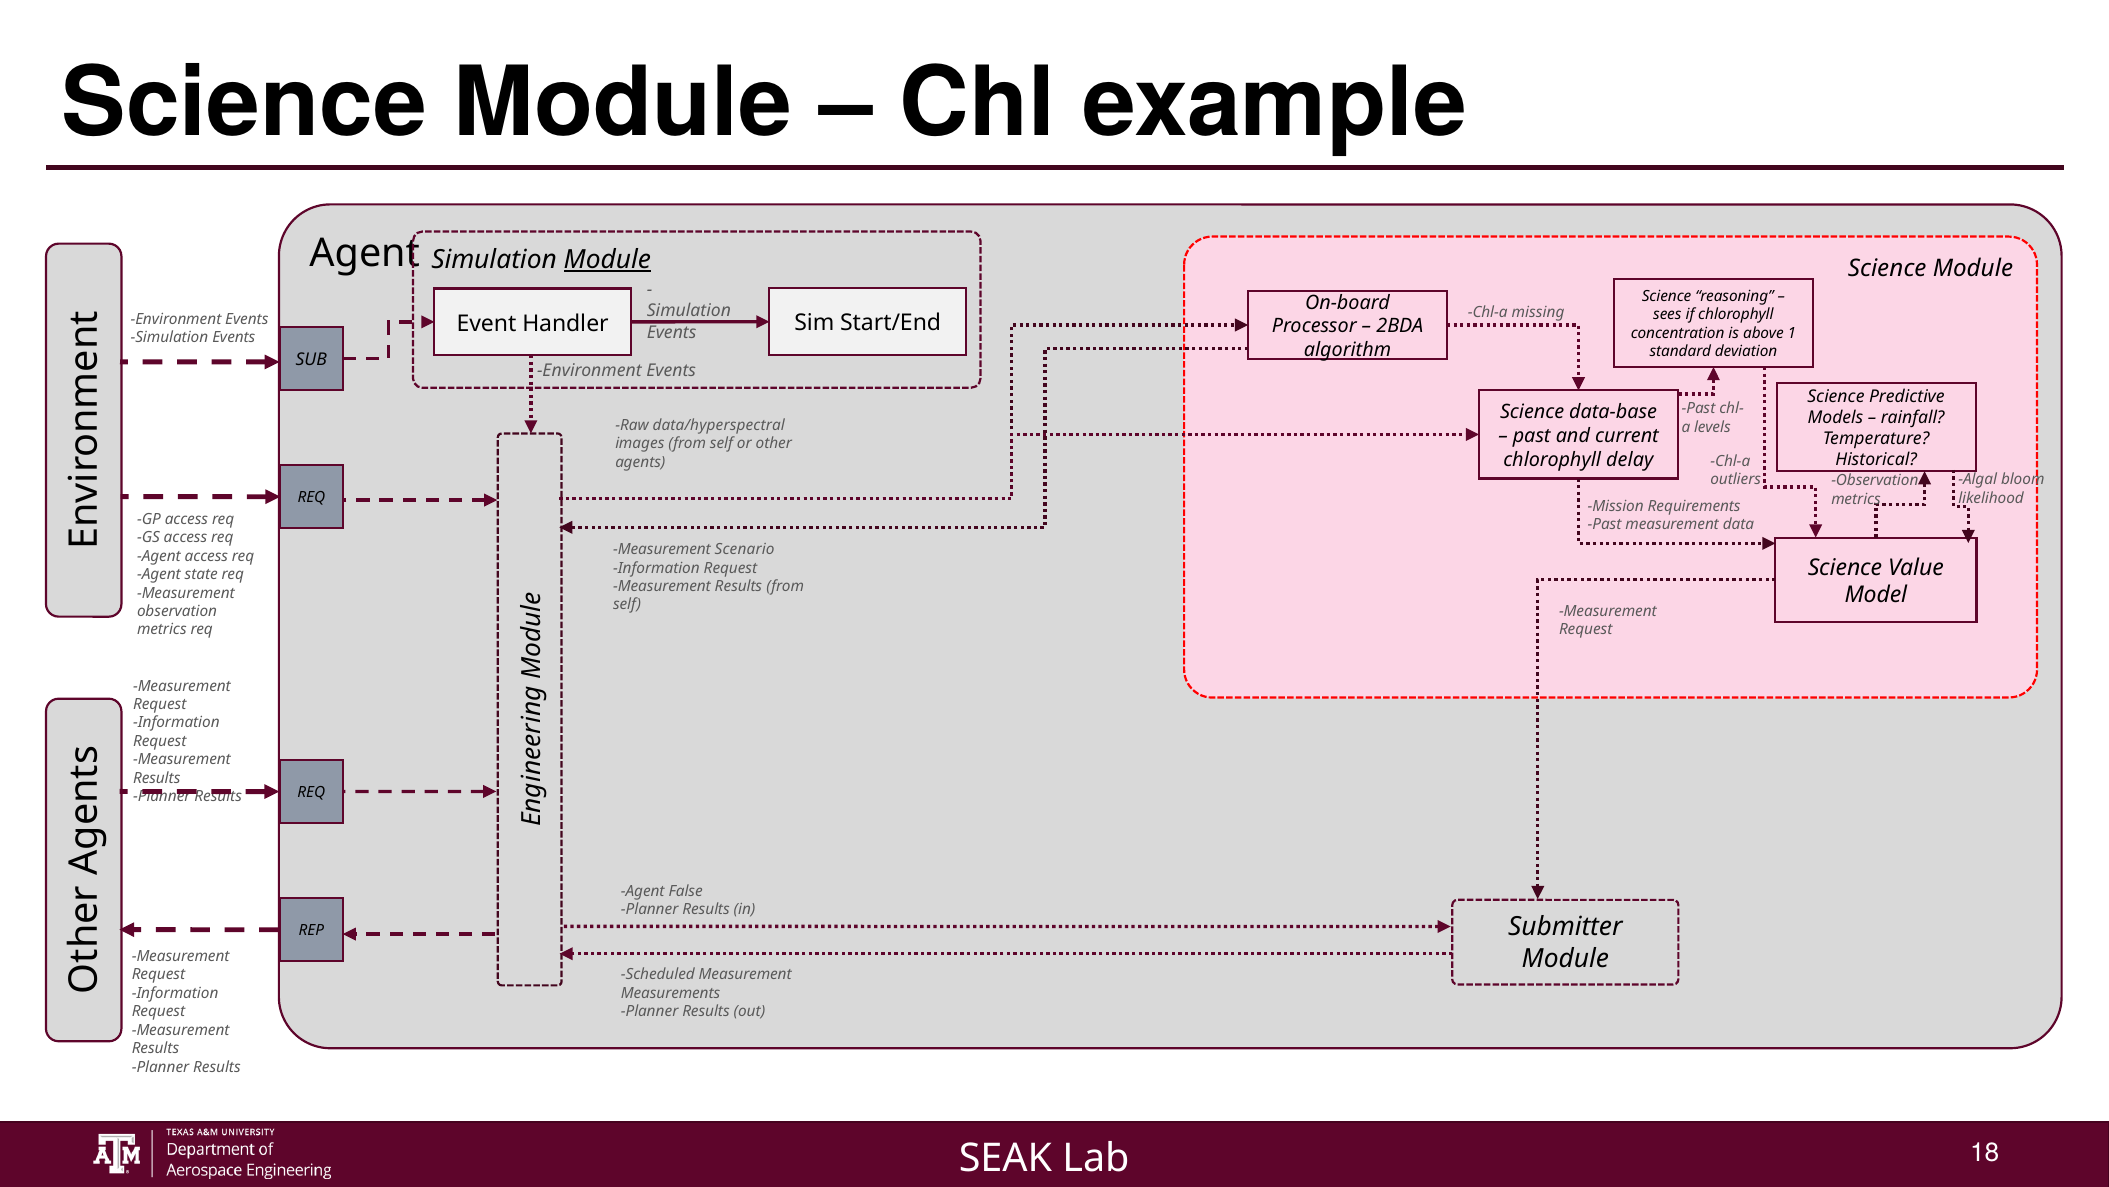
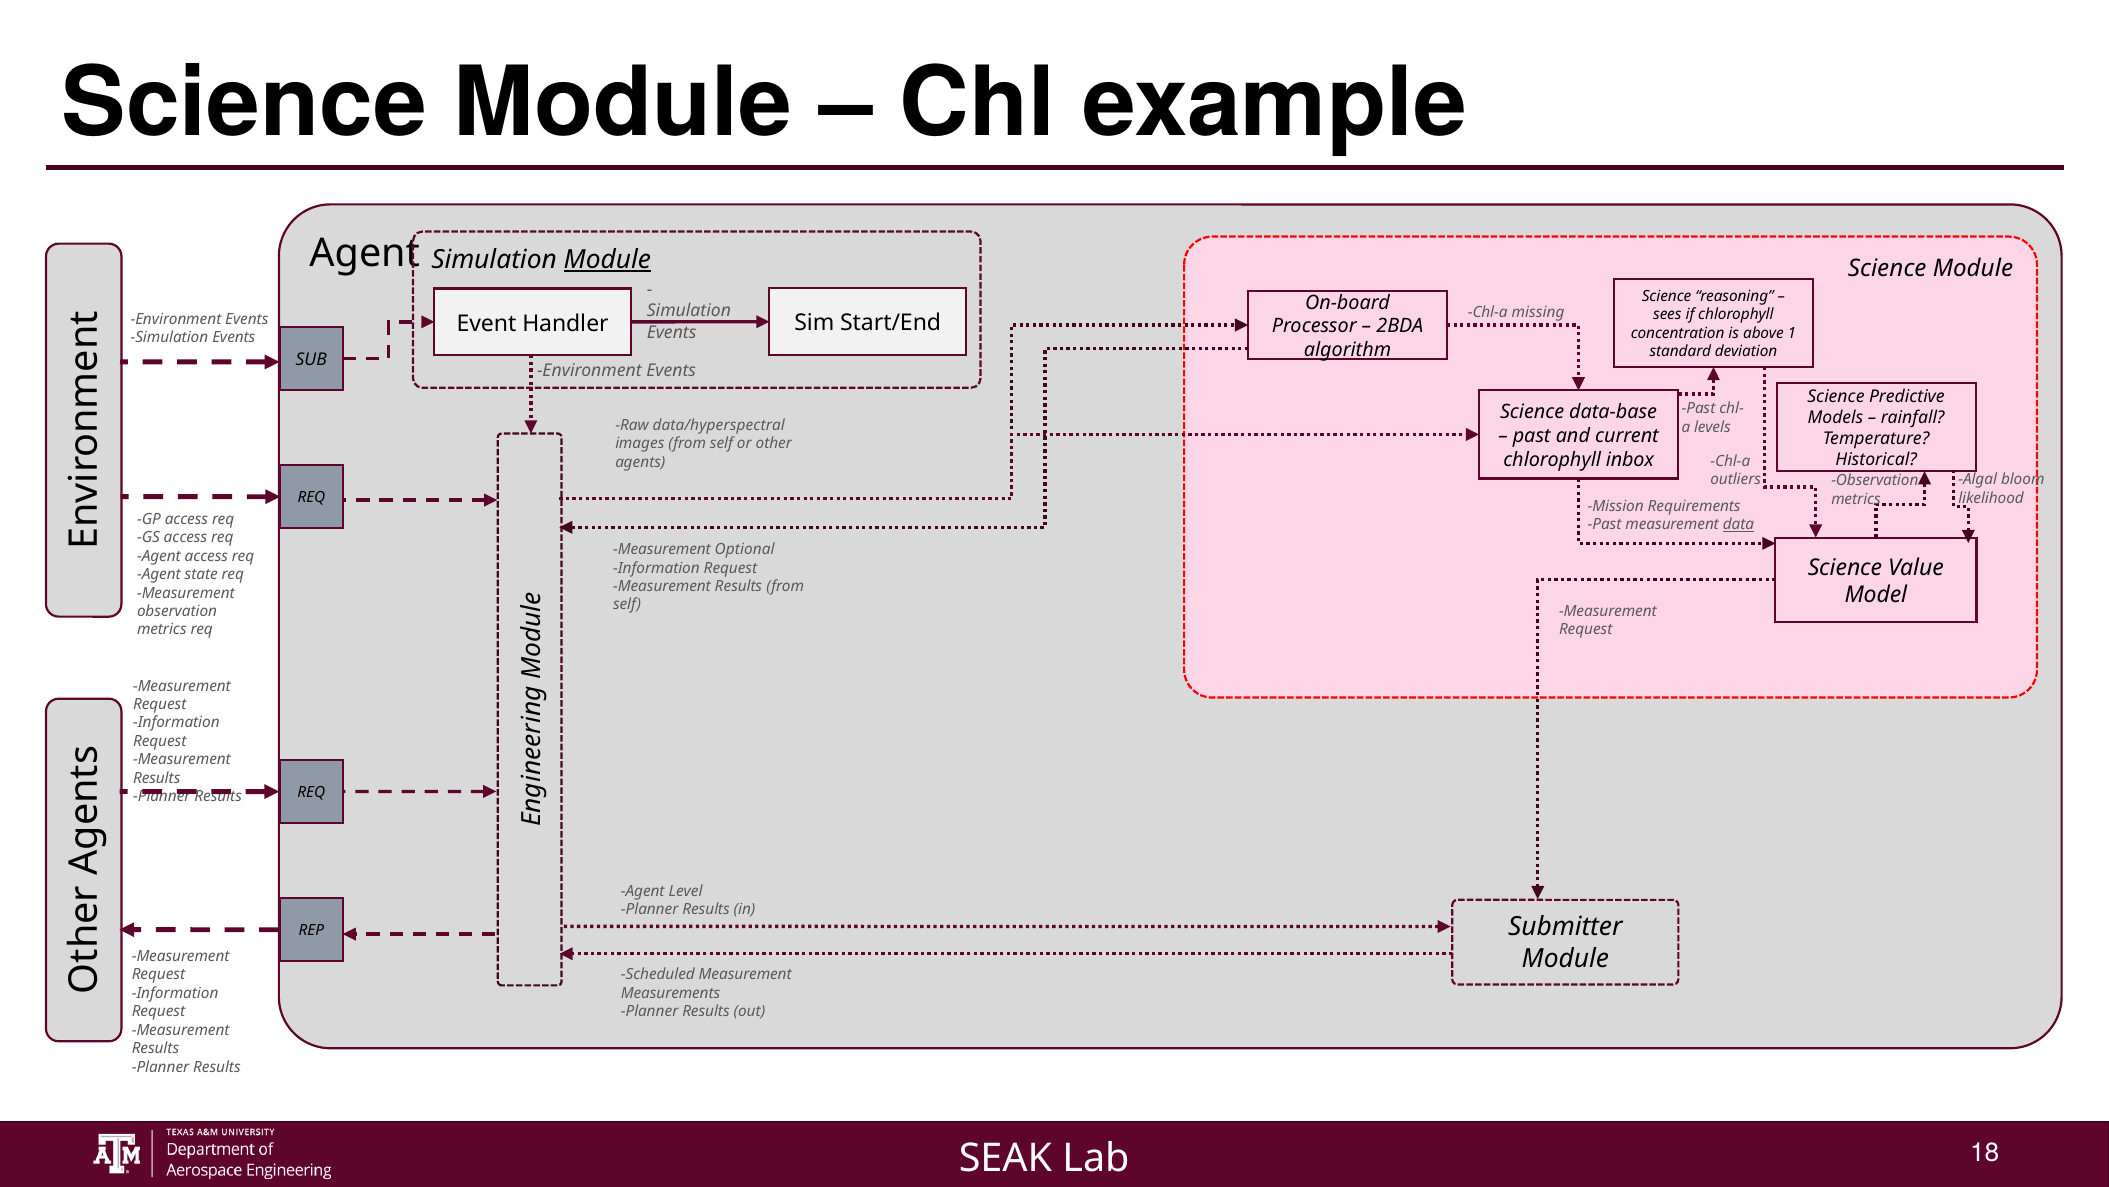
delay: delay -> inbox
data underline: none -> present
Scenario: Scenario -> Optional
False: False -> Level
